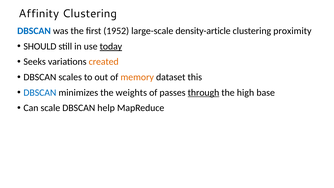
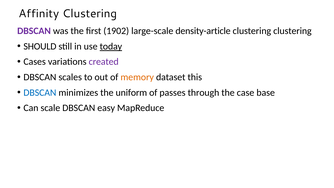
DBSCAN at (34, 31) colour: blue -> purple
1952: 1952 -> 1902
clustering proximity: proximity -> clustering
Seeks: Seeks -> Cases
created colour: orange -> purple
weights: weights -> uniform
through underline: present -> none
high: high -> case
help: help -> easy
